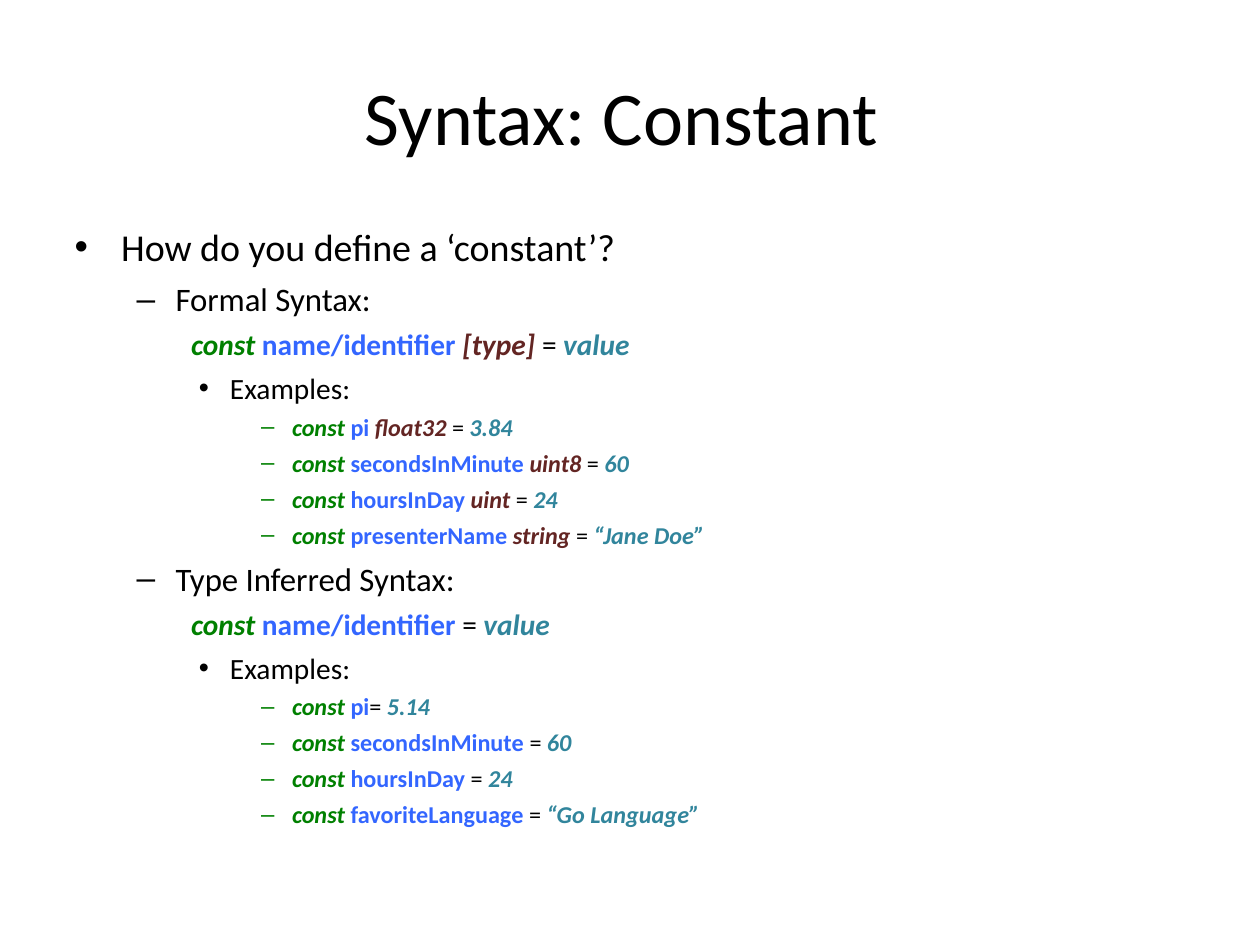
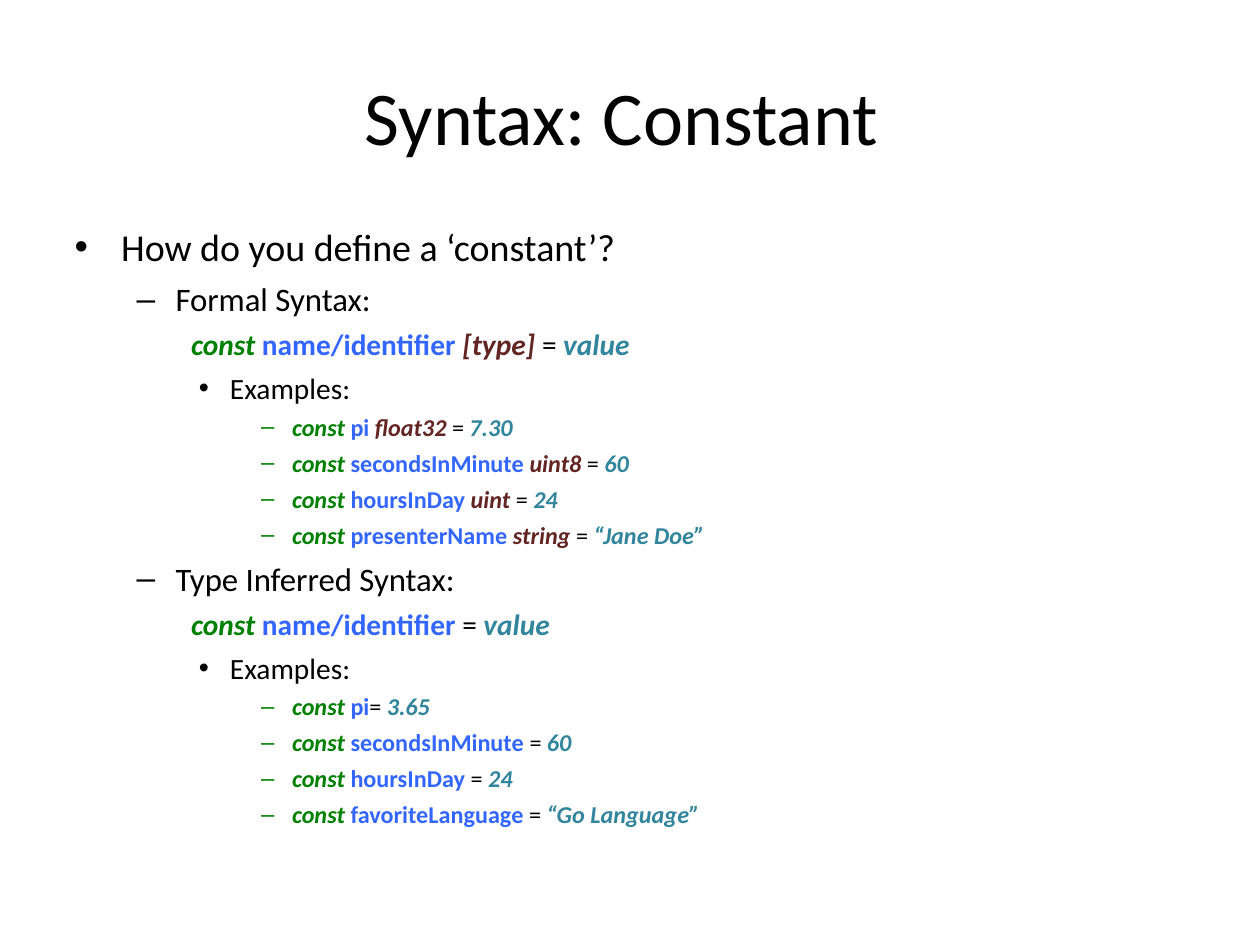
3.84: 3.84 -> 7.30
5.14: 5.14 -> 3.65
